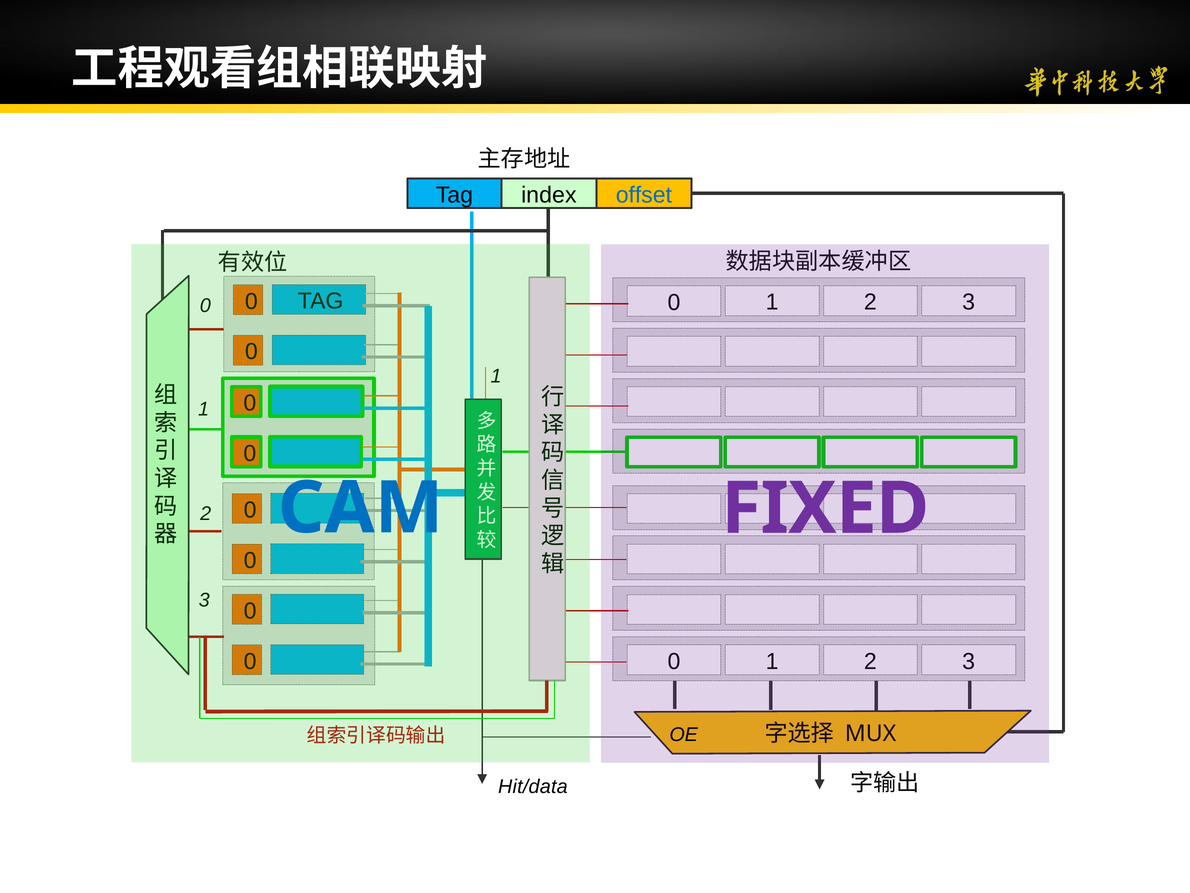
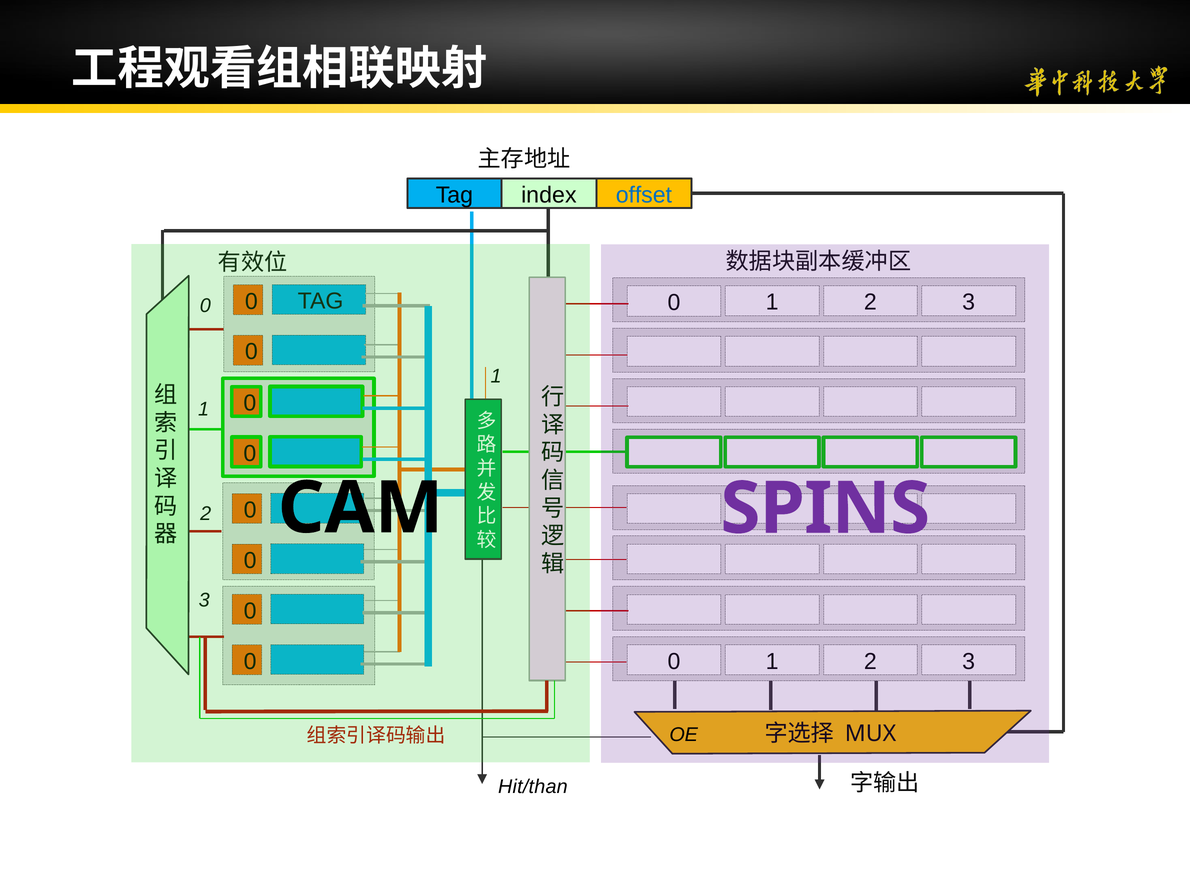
CAM colour: blue -> black
FIXED: FIXED -> SPINS
Hit/data: Hit/data -> Hit/than
